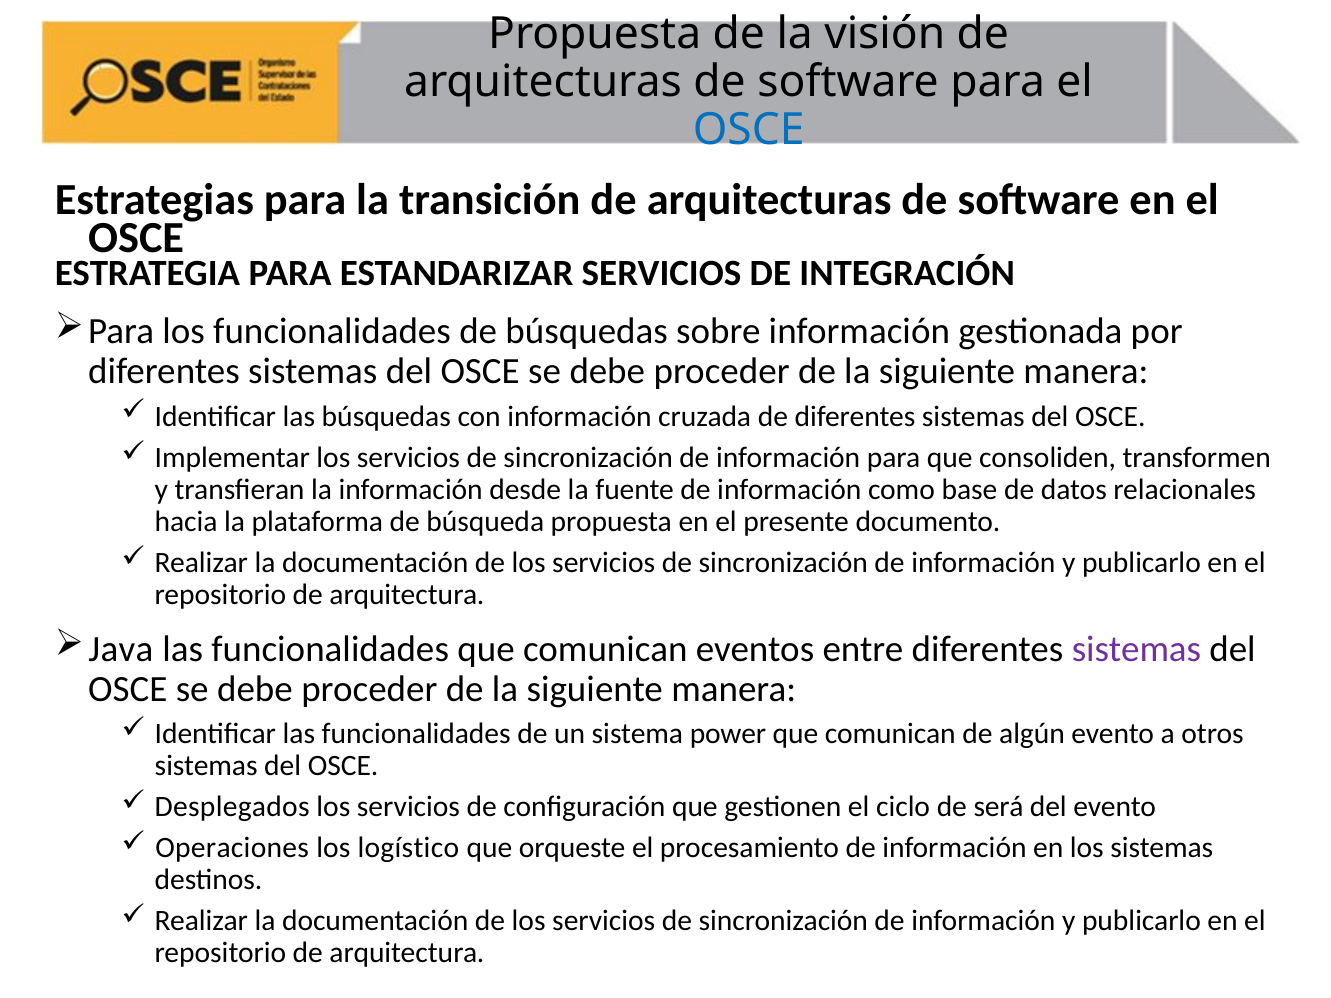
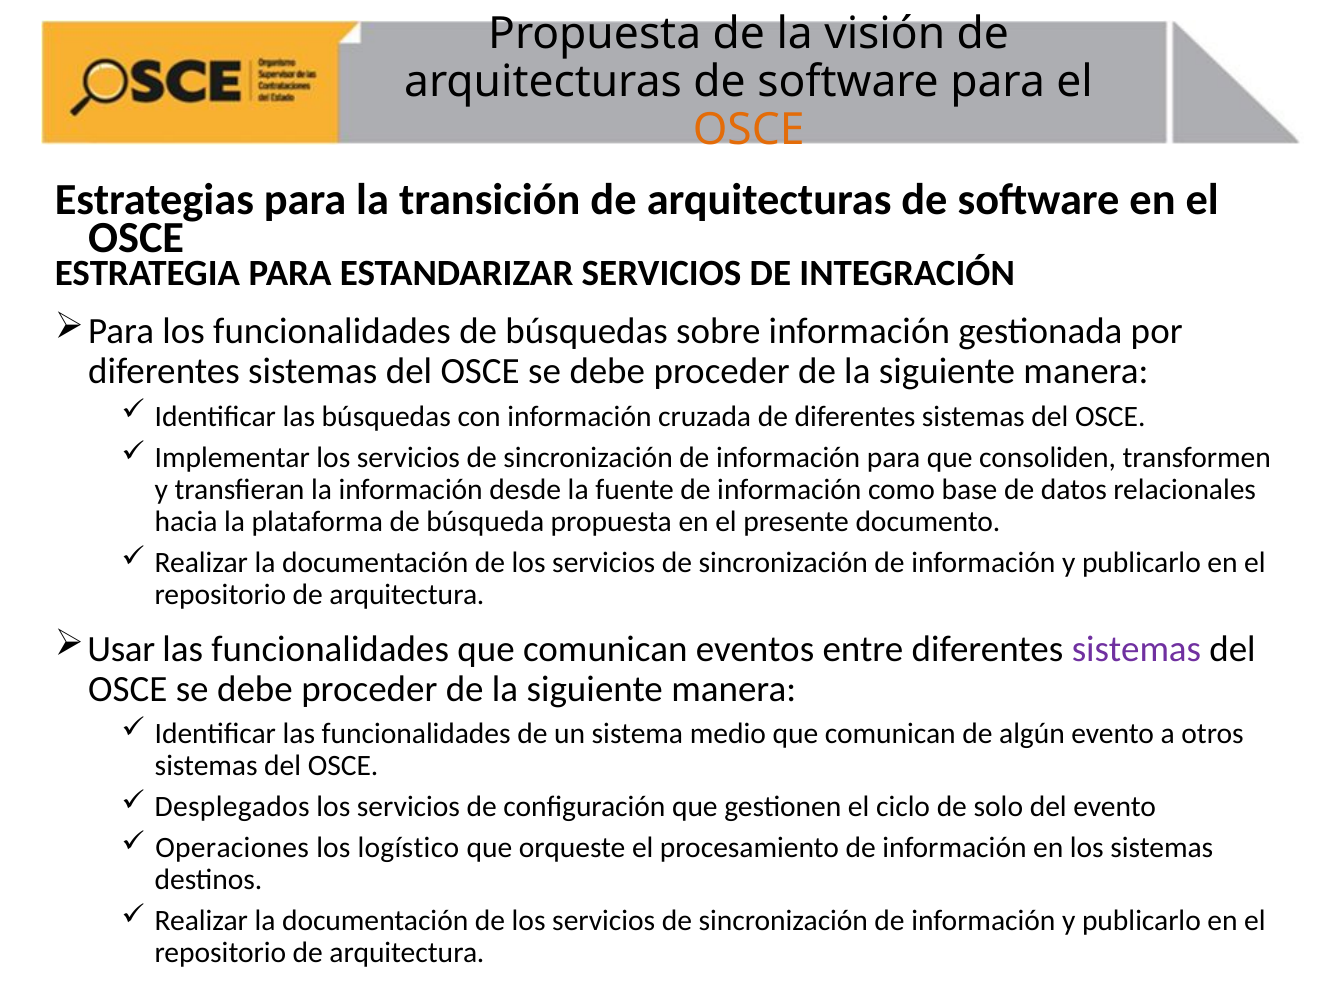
OSCE at (749, 130) colour: blue -> orange
Java: Java -> Usar
power: power -> medio
será: será -> solo
